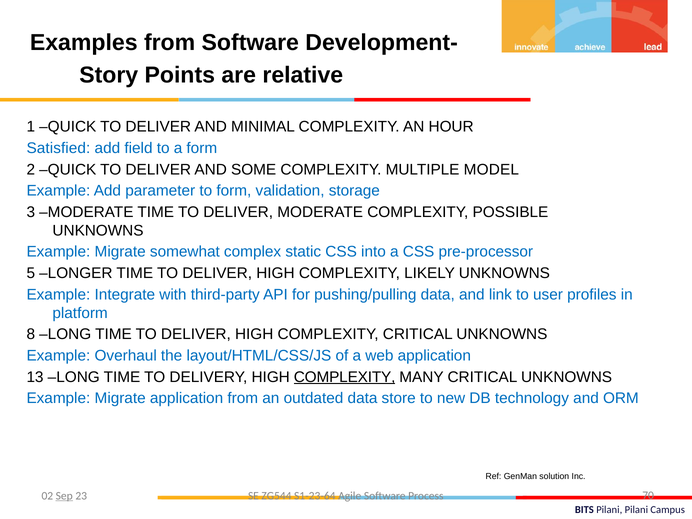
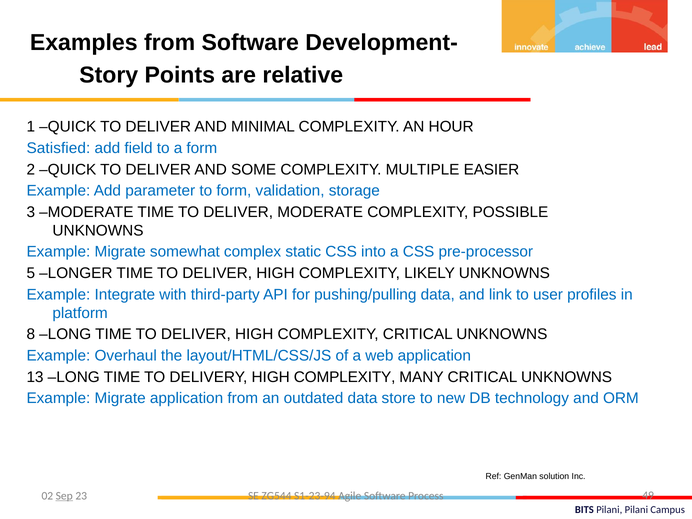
MODEL: MODEL -> EASIER
COMPLEXITY at (345, 377) underline: present -> none
S1-23-64: S1-23-64 -> S1-23-94
70: 70 -> 49
